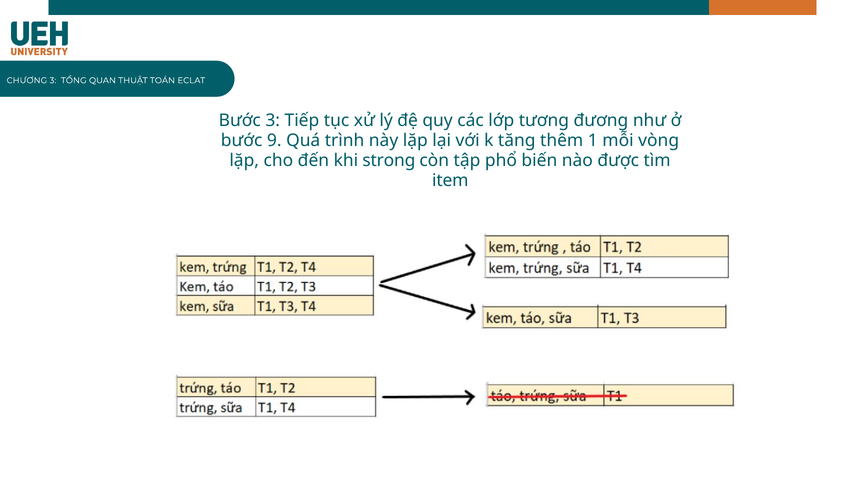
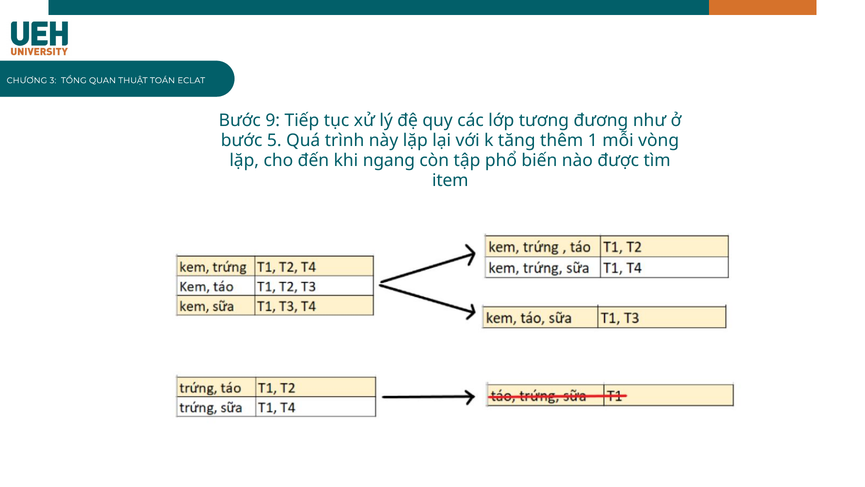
Bước 3: 3 -> 9
9: 9 -> 5
strong: strong -> ngang
